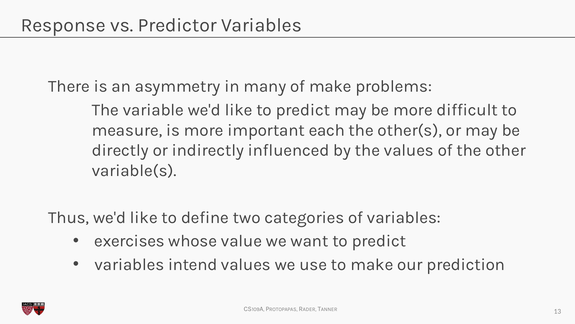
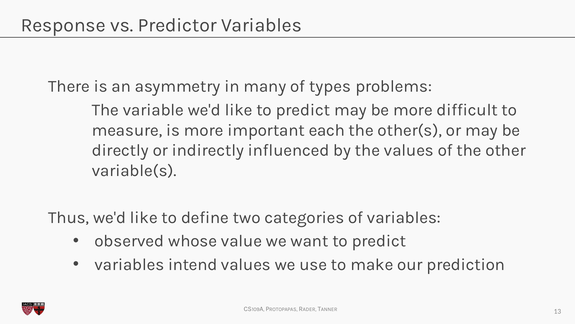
of make: make -> types
exercises: exercises -> observed
